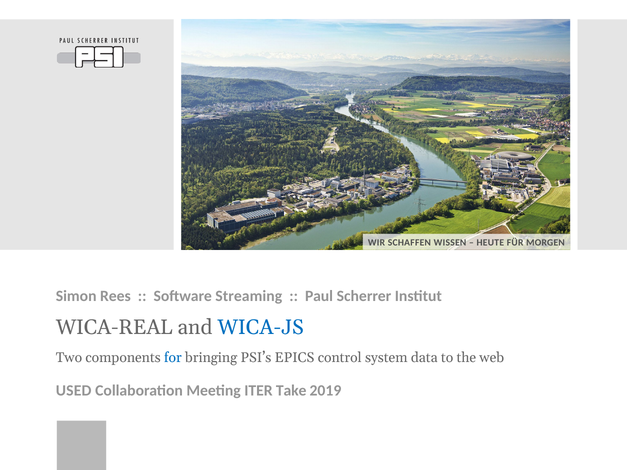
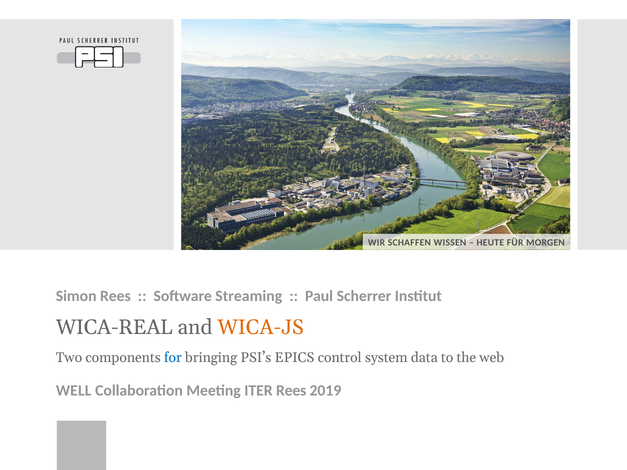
WICA-JS colour: blue -> orange
USED: USED -> WELL
ITER Take: Take -> Rees
